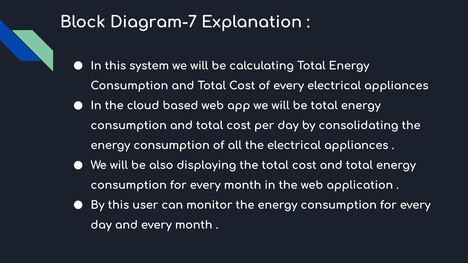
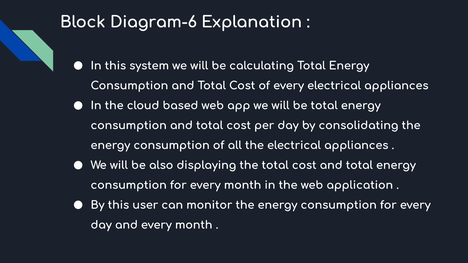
Diagram-7: Diagram-7 -> Diagram-6
